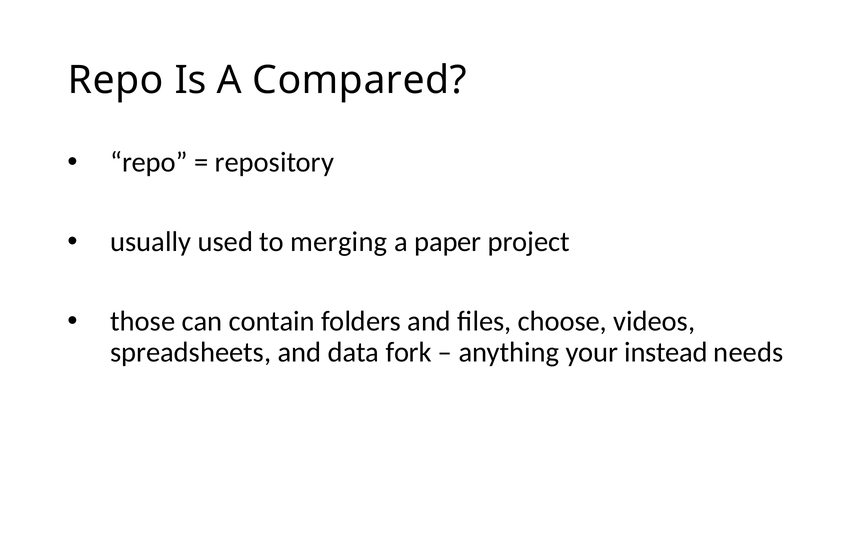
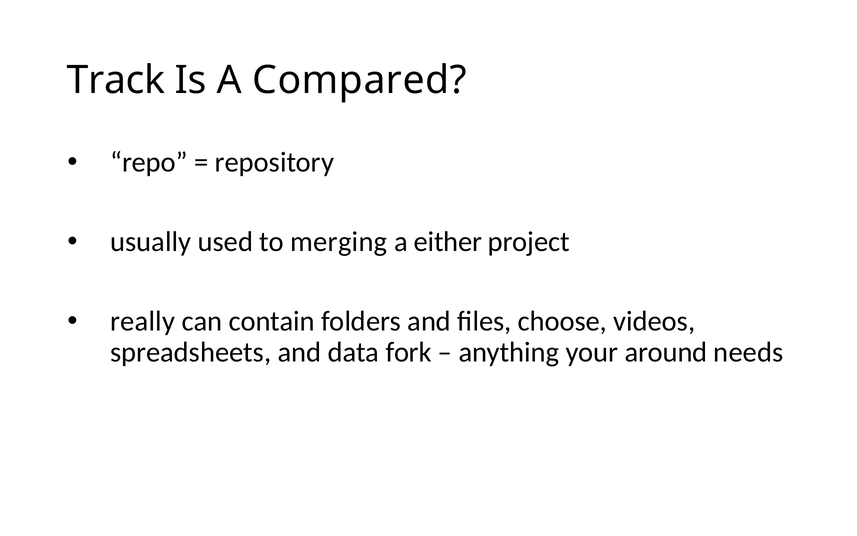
Repo at (116, 80): Repo -> Track
paper: paper -> either
those: those -> really
instead: instead -> around
